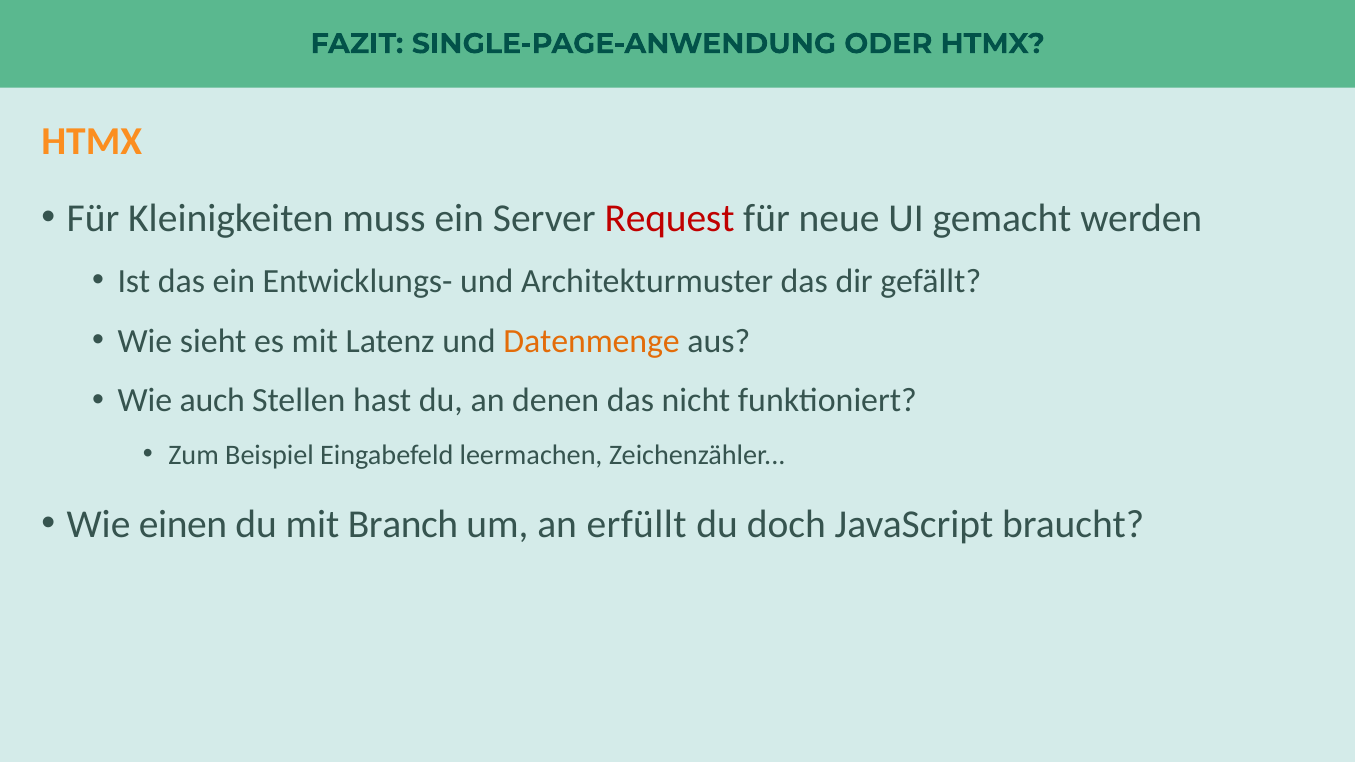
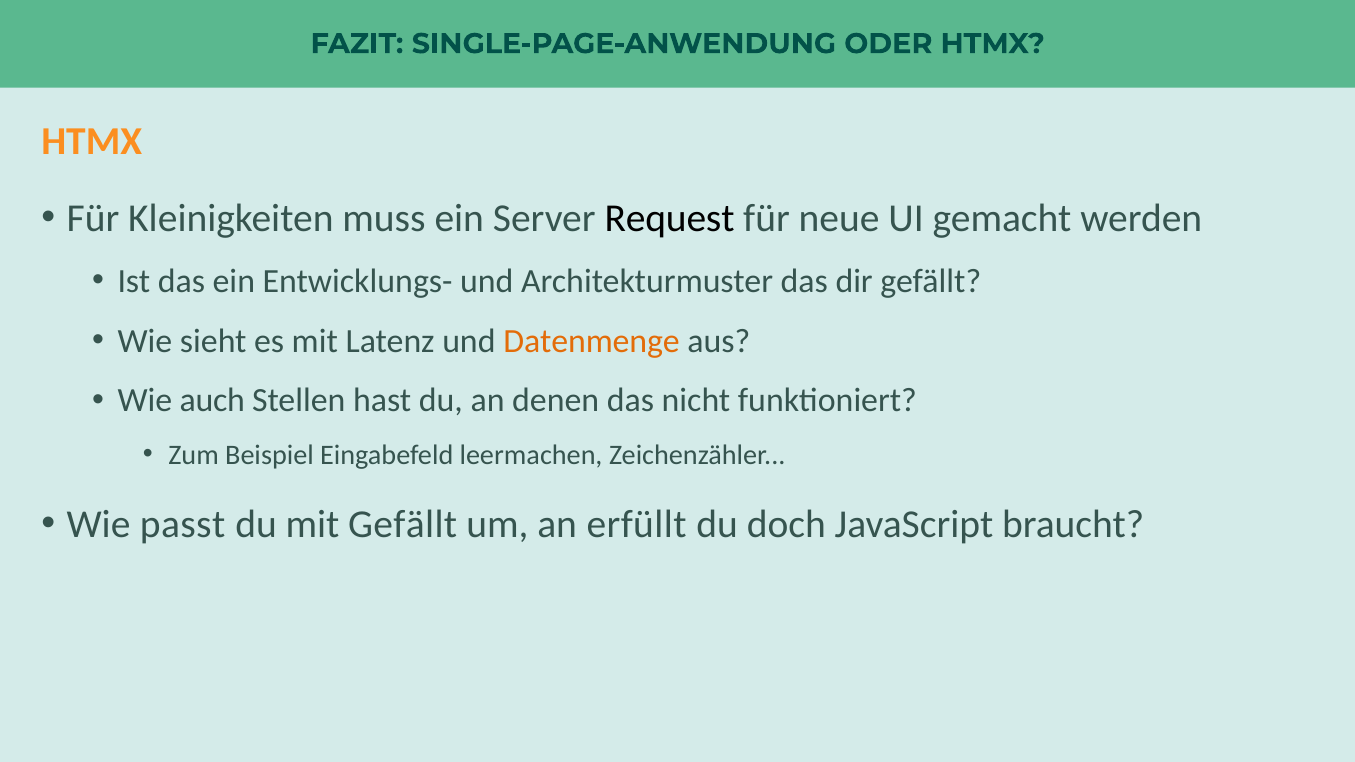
Request colour: red -> black
einen: einen -> passt
mit Branch: Branch -> Gefällt
